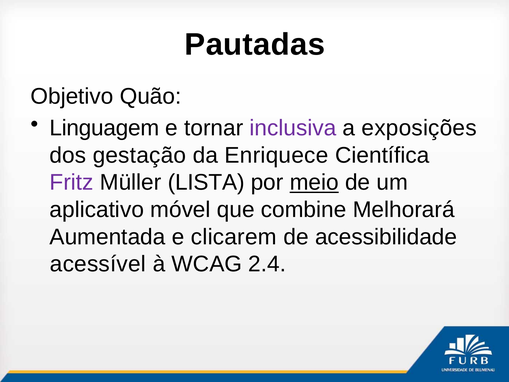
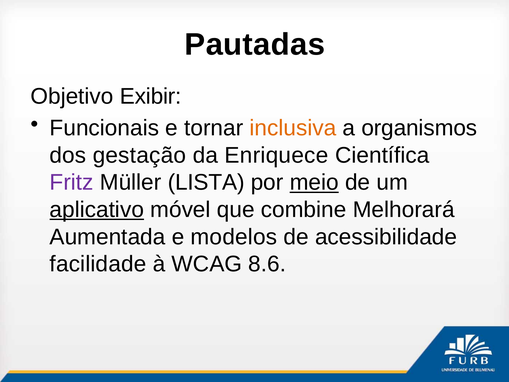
Quão: Quão -> Exibir
Linguagem: Linguagem -> Funcionais
inclusiva colour: purple -> orange
exposições: exposições -> organismos
aplicativo underline: none -> present
clicarem: clicarem -> modelos
acessível: acessível -> facilidade
2.4: 2.4 -> 8.6
